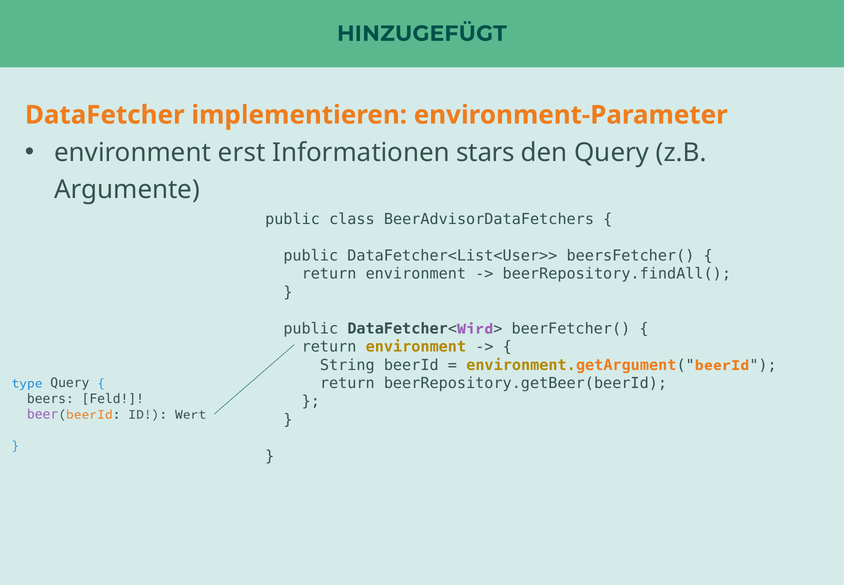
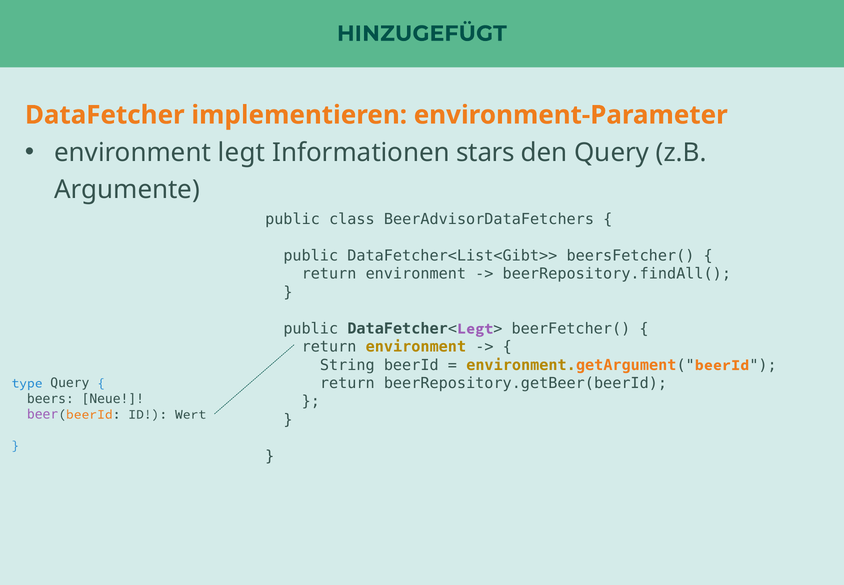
environment erst: erst -> legt
DataFetcher<List<User>>: DataFetcher<List<User>> -> DataFetcher<List<Gibt>>
Wird at (475, 328): Wird -> Legt
Feld: Feld -> Neue
